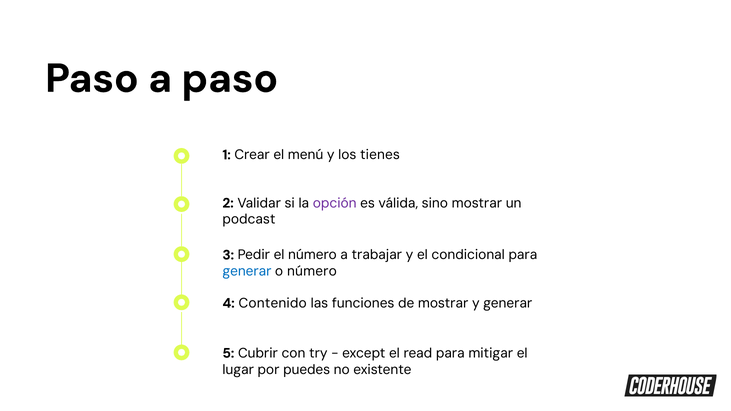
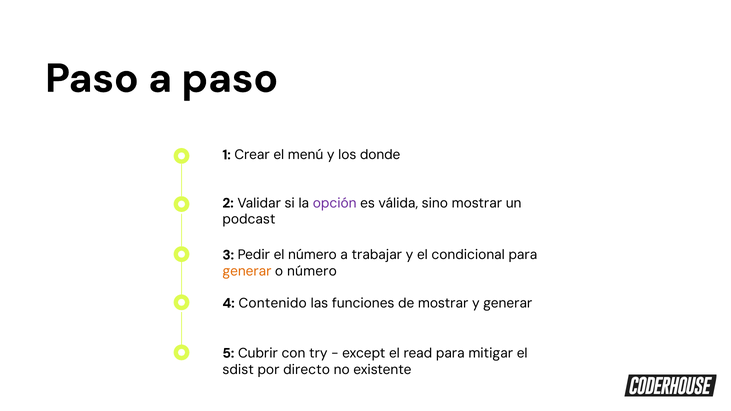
tienes: tienes -> donde
generar at (247, 272) colour: blue -> orange
lugar: lugar -> sdist
puedes: puedes -> directo
